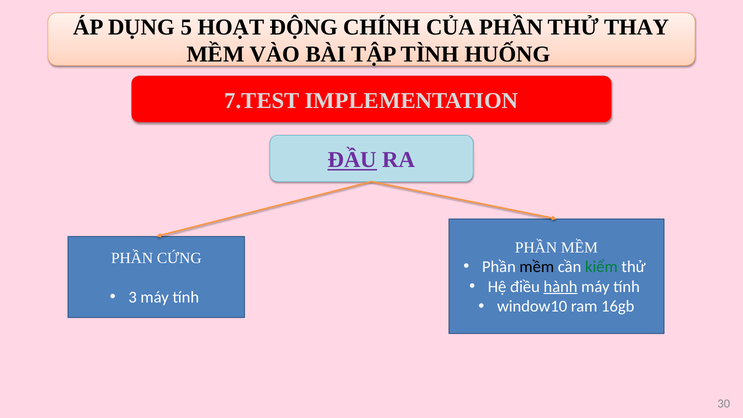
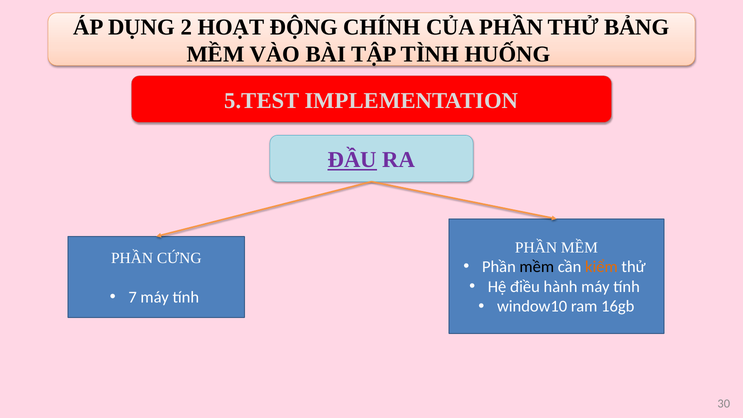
5: 5 -> 2
THAY: THAY -> BẢNG
7.TEST: 7.TEST -> 5.TEST
kiểm colour: green -> orange
hành underline: present -> none
3: 3 -> 7
